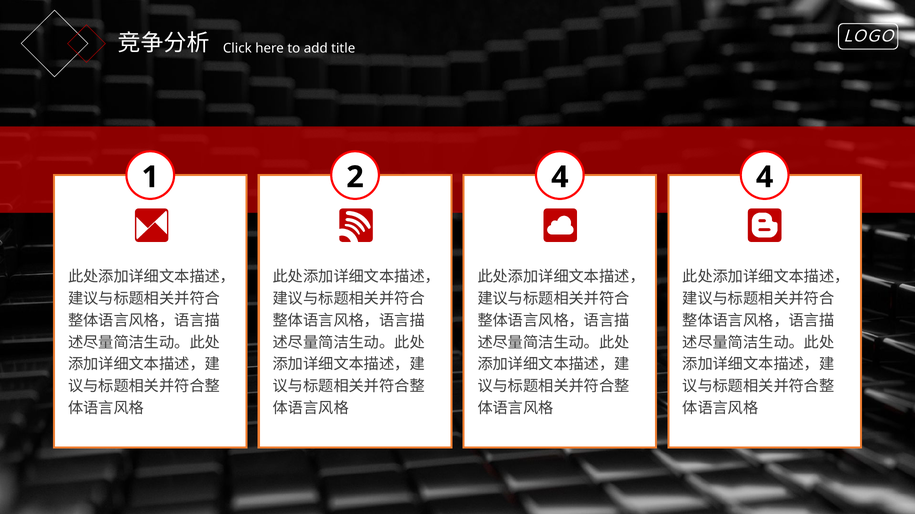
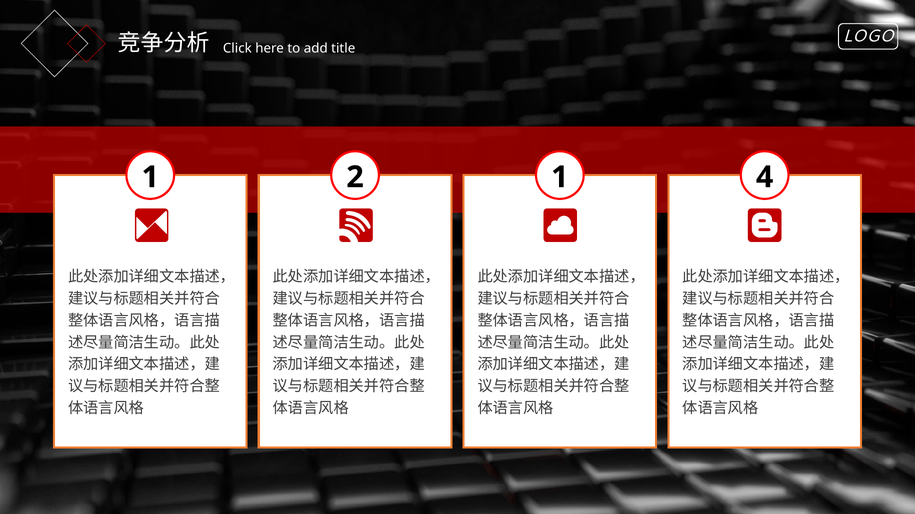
2 4: 4 -> 1
